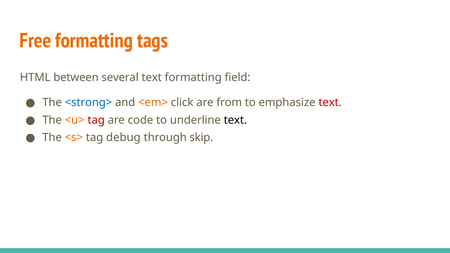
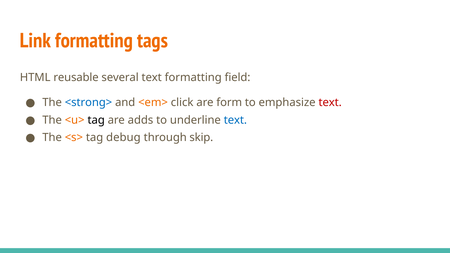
Free: Free -> Link
between: between -> reusable
from: from -> form
tag at (96, 120) colour: red -> black
code: code -> adds
text at (235, 120) colour: black -> blue
